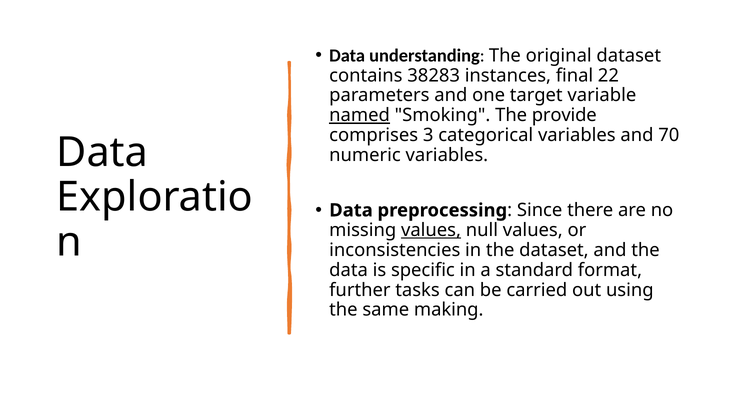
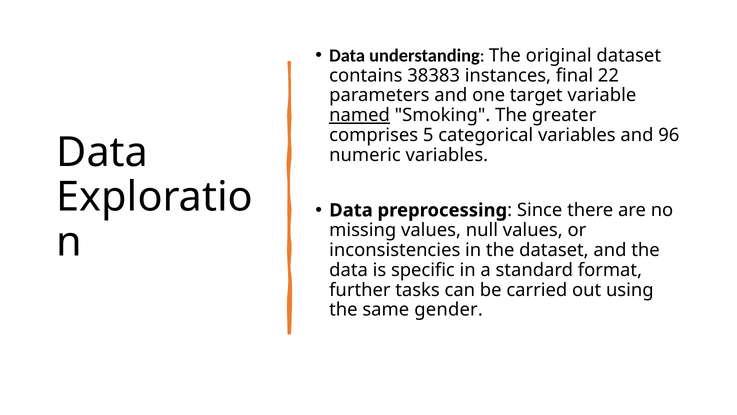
38283: 38283 -> 38383
provide: provide -> greater
3: 3 -> 5
70: 70 -> 96
values at (431, 230) underline: present -> none
making: making -> gender
